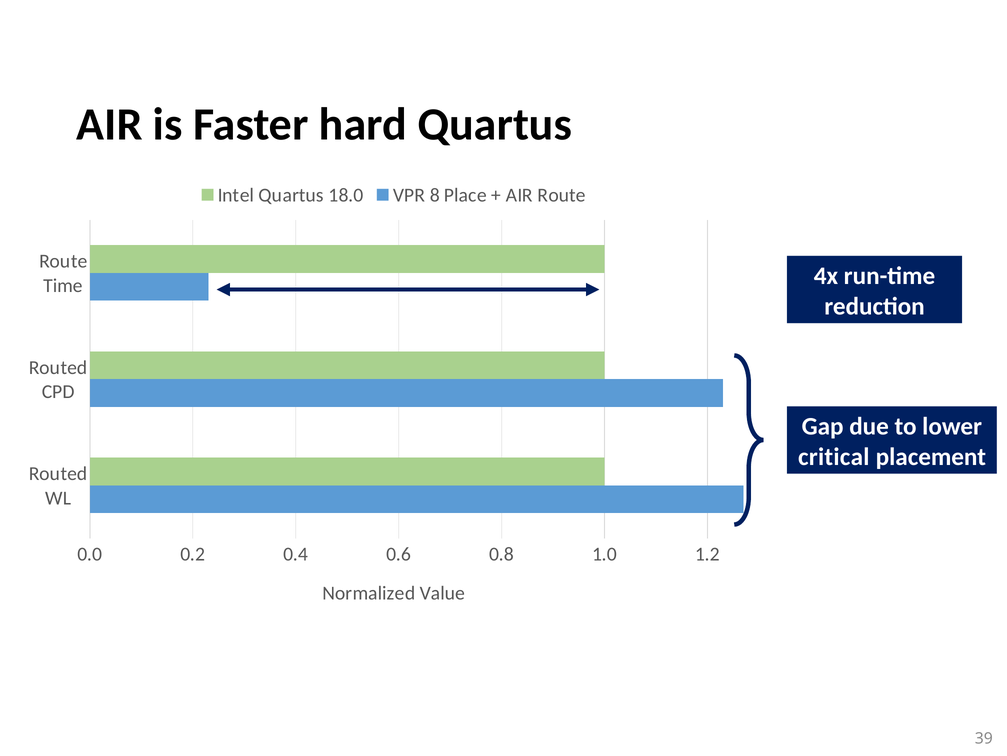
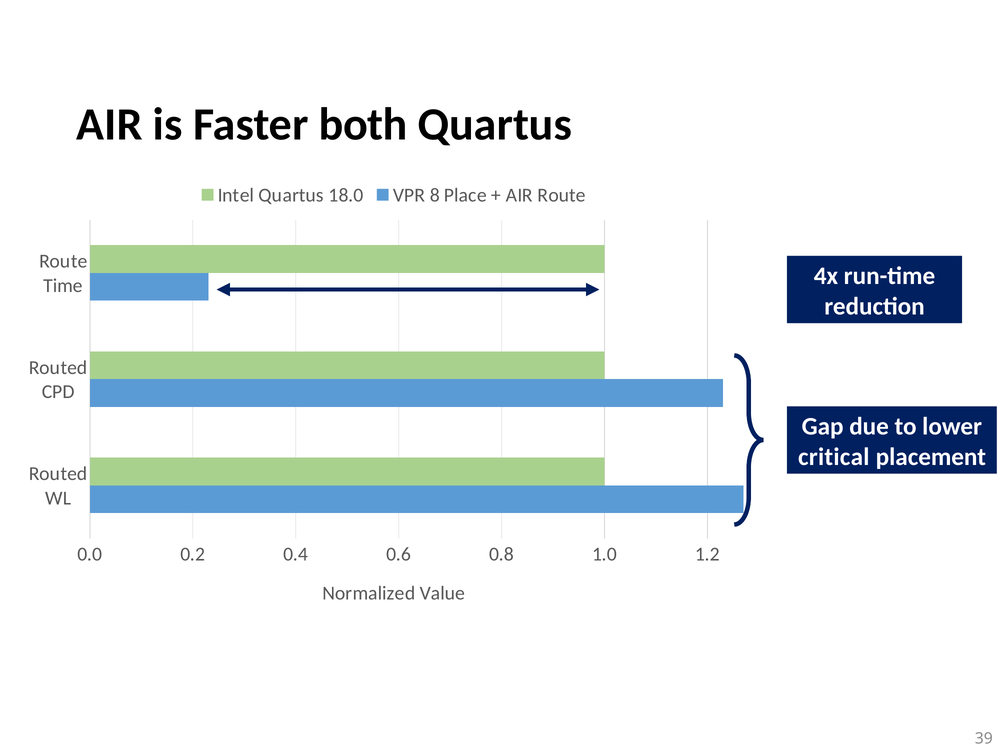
hard: hard -> both
